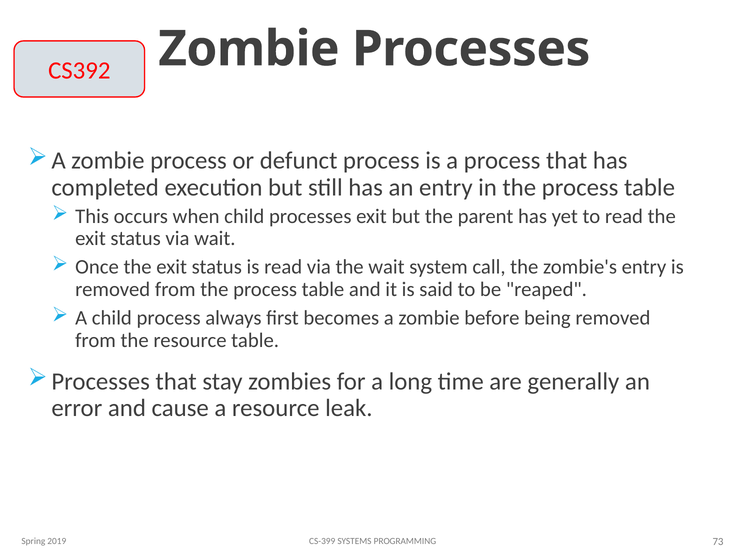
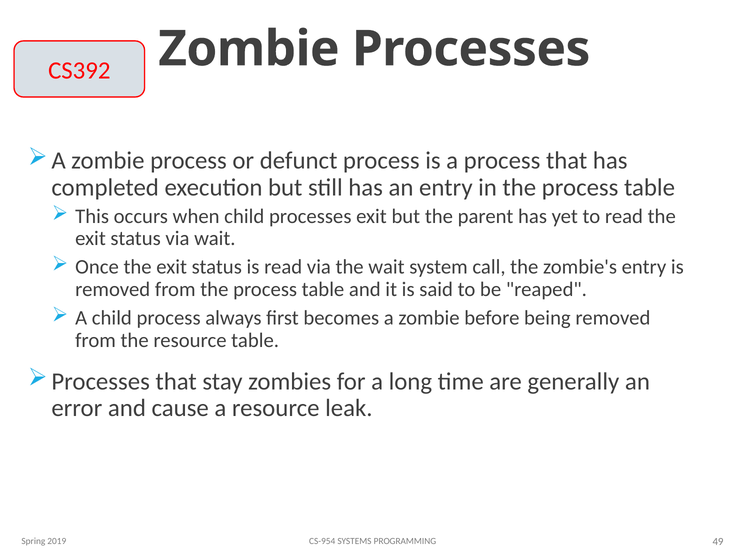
CS-399: CS-399 -> CS-954
73: 73 -> 49
